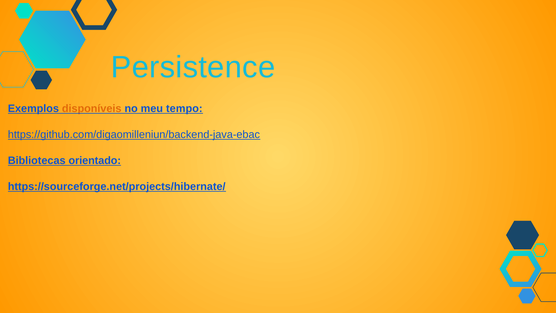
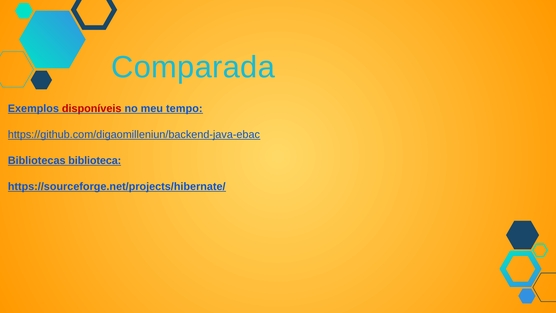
Persistence: Persistence -> Comparada
disponíveis colour: orange -> red
orientado: orientado -> biblioteca
